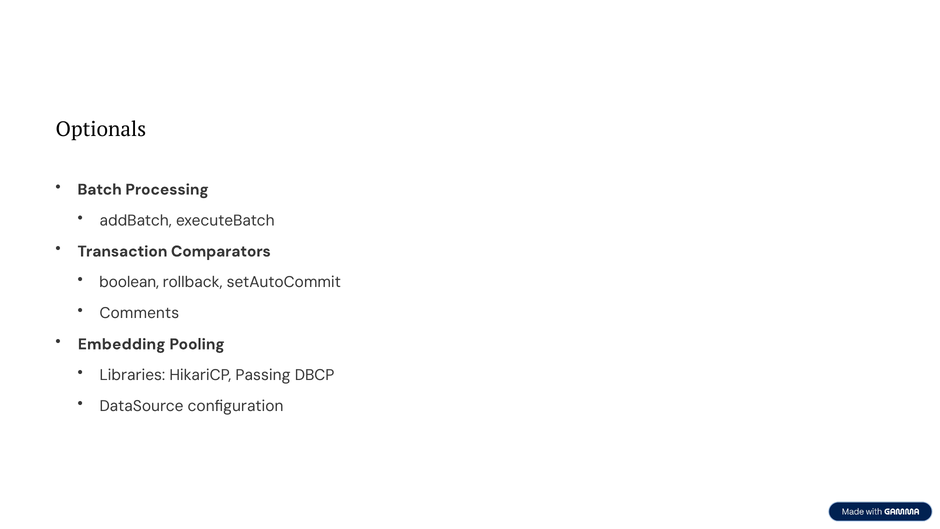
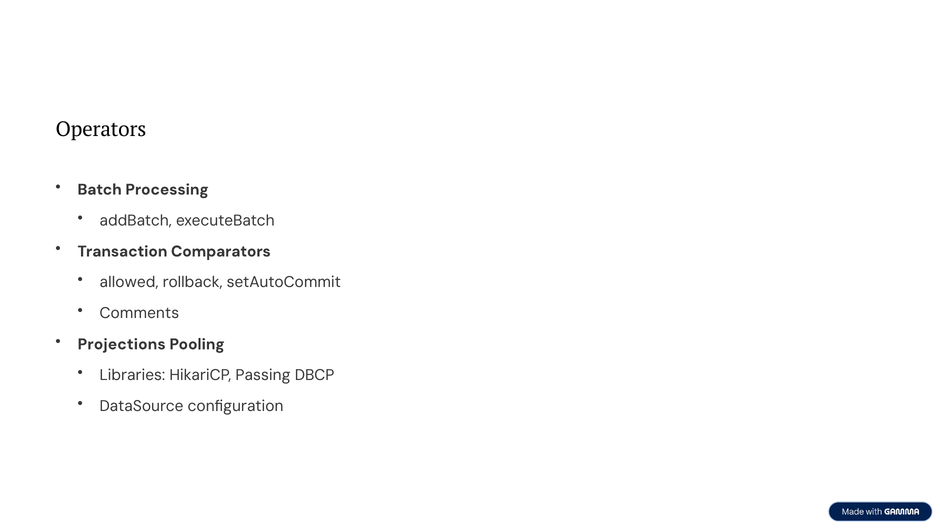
Optionals: Optionals -> Operators
boolean: boolean -> allowed
Embedding: Embedding -> Projections
